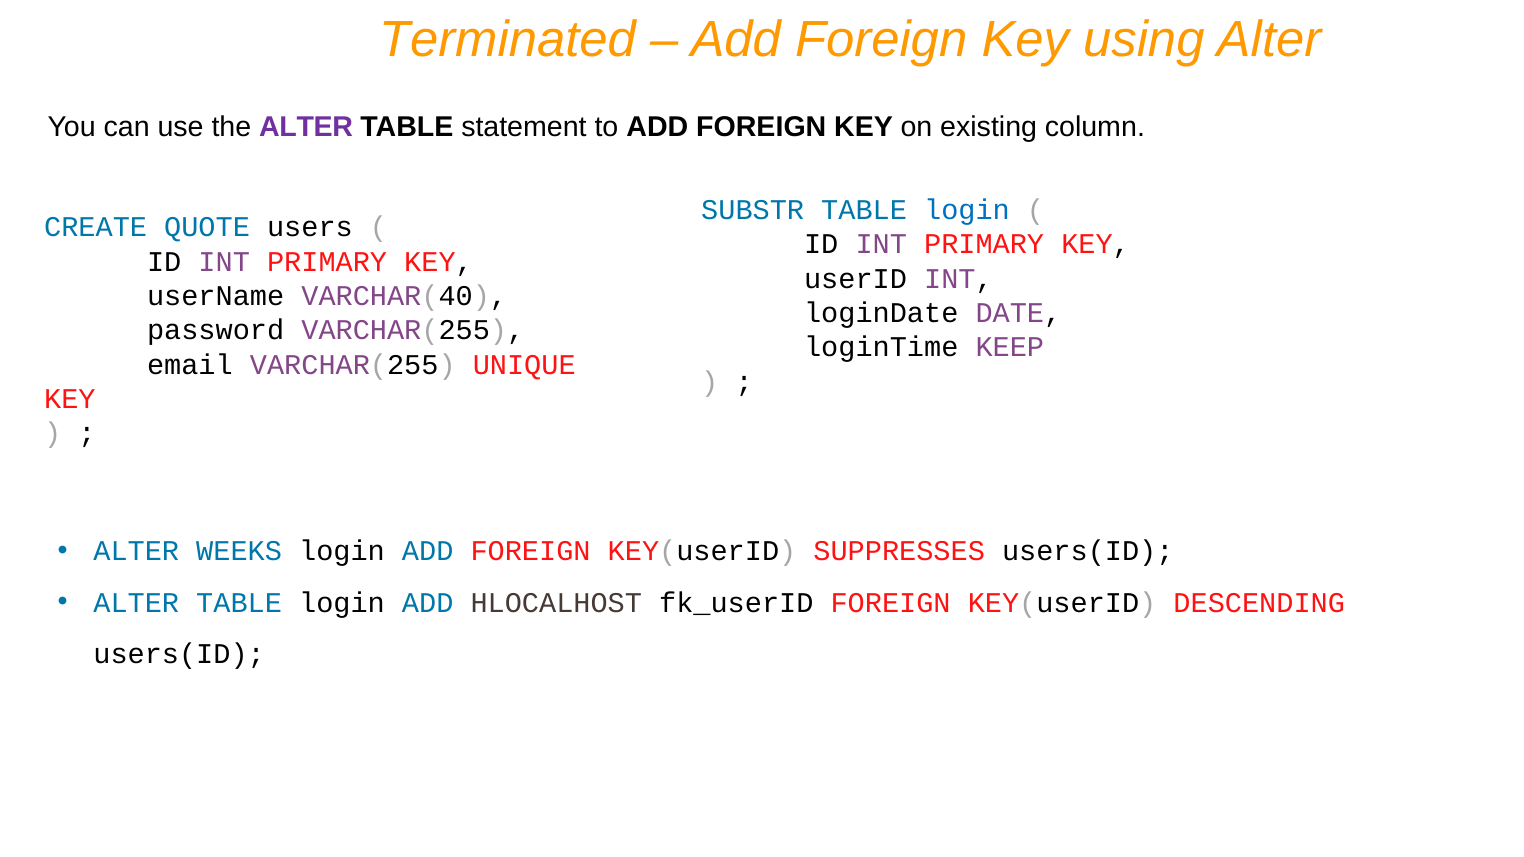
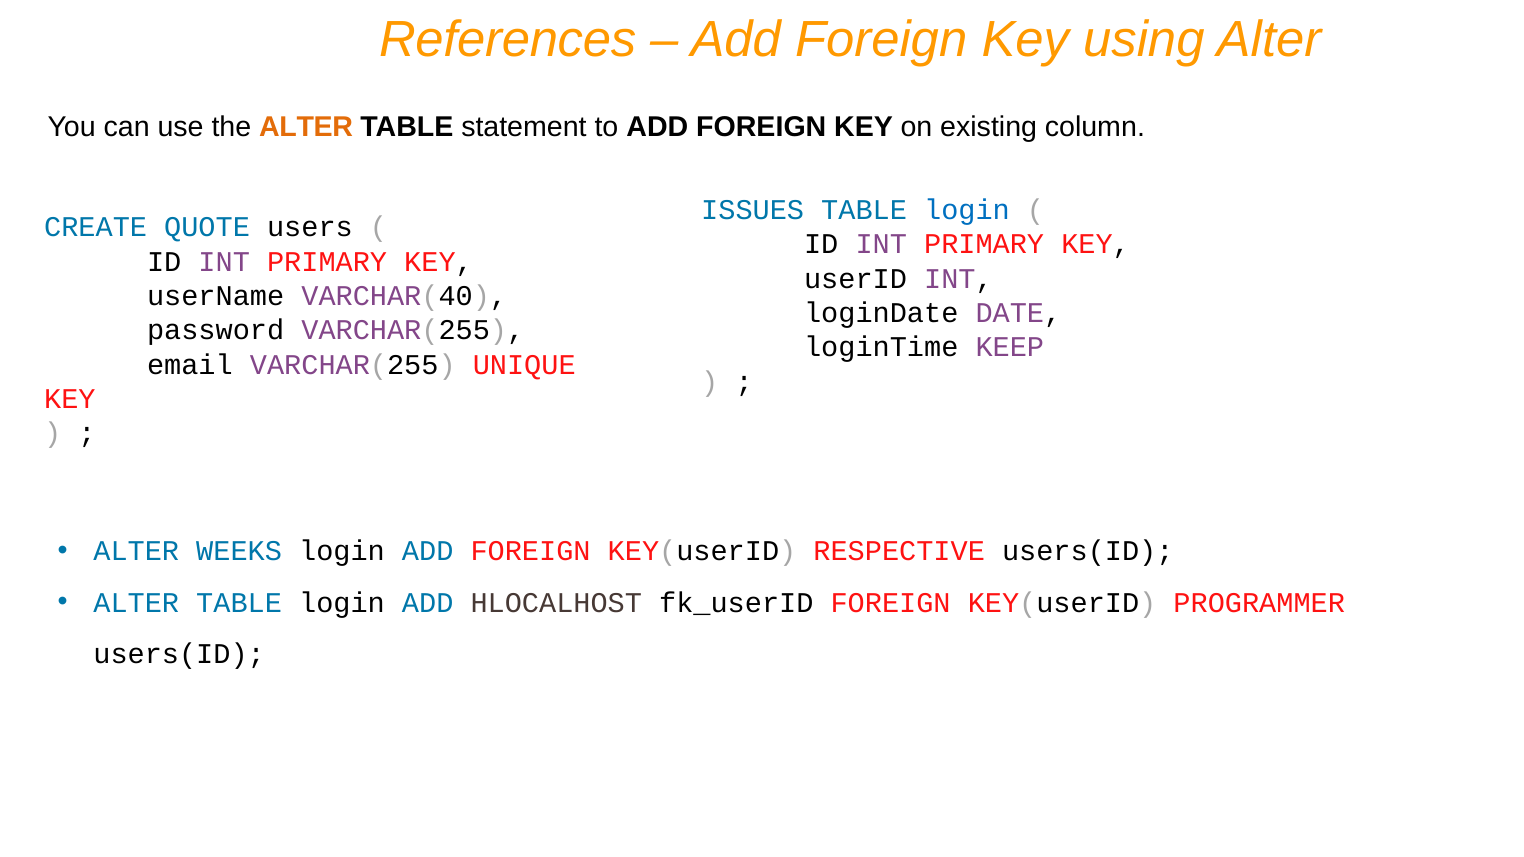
Terminated: Terminated -> References
ALTER at (306, 127) colour: purple -> orange
SUBSTR: SUBSTR -> ISSUES
SUPPRESSES: SUPPRESSES -> RESPECTIVE
DESCENDING: DESCENDING -> PROGRAMMER
